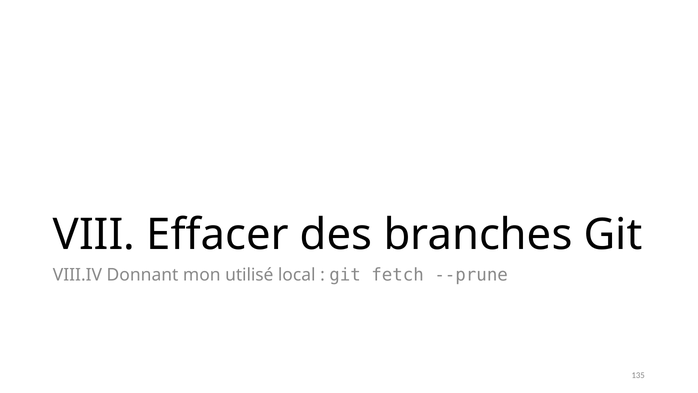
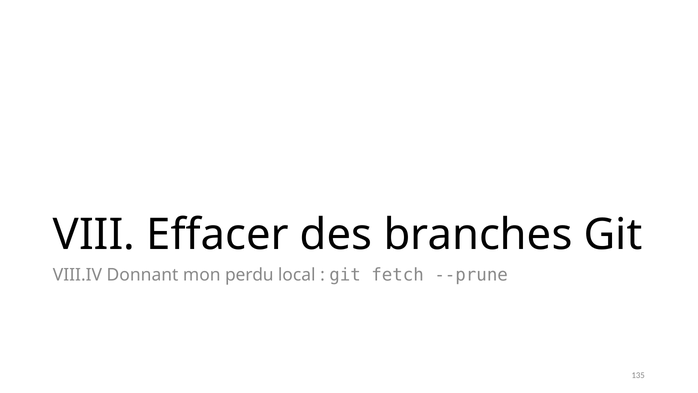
utilisé: utilisé -> perdu
